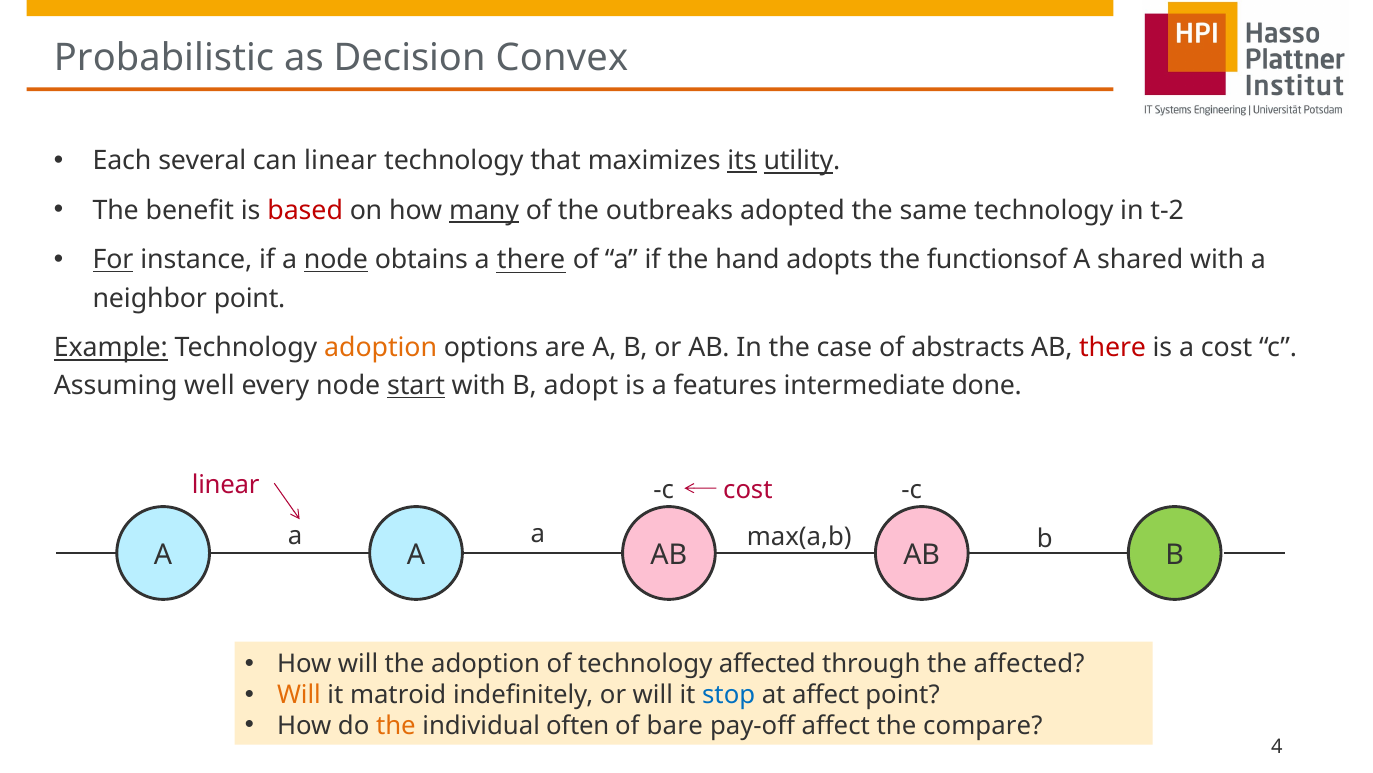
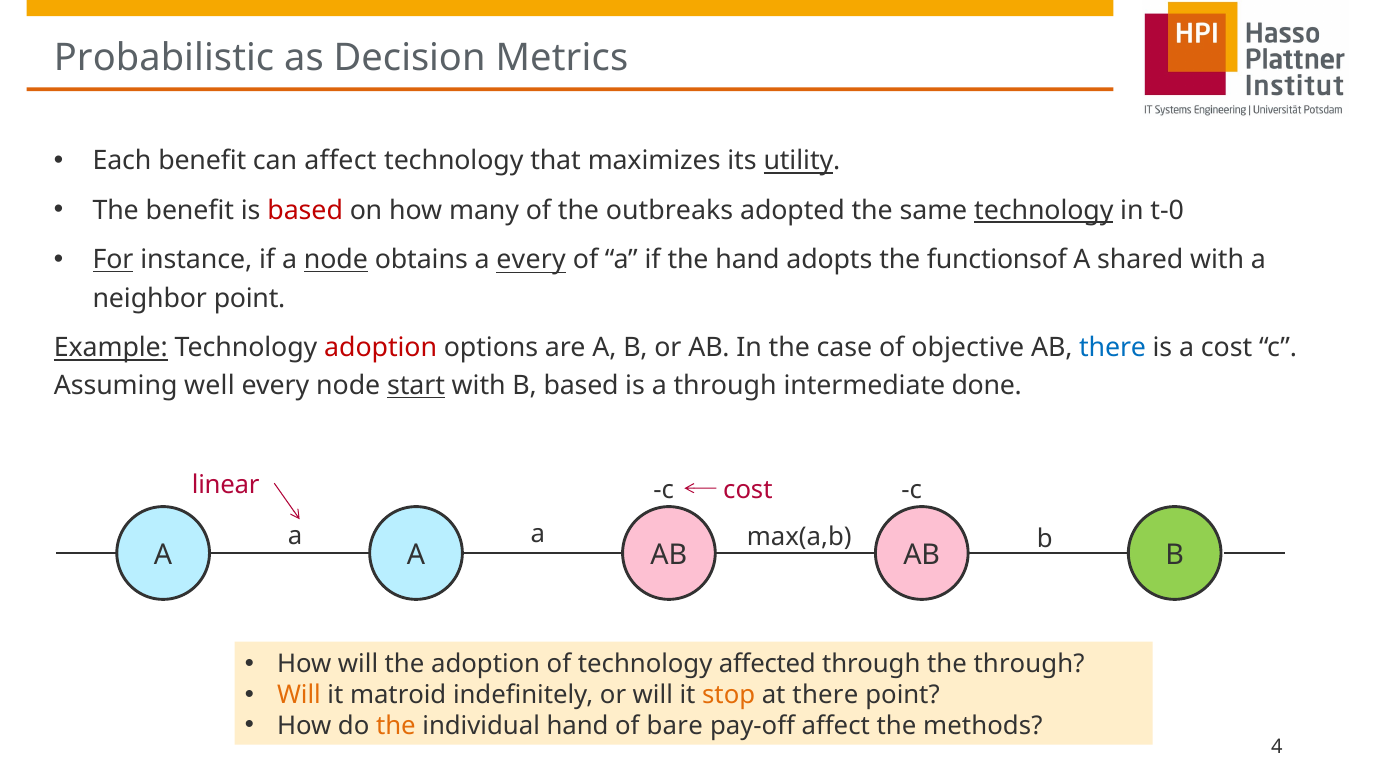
Convex: Convex -> Metrics
Each several: several -> benefit
can linear: linear -> affect
its underline: present -> none
many underline: present -> none
technology at (1044, 210) underline: none -> present
t-2: t-2 -> t-0
a there: there -> every
adoption at (381, 347) colour: orange -> red
abstracts: abstracts -> objective
there at (1113, 347) colour: red -> blue
B adopt: adopt -> based
a features: features -> through
the affected: affected -> through
stop colour: blue -> orange
at affect: affect -> there
individual often: often -> hand
compare: compare -> methods
